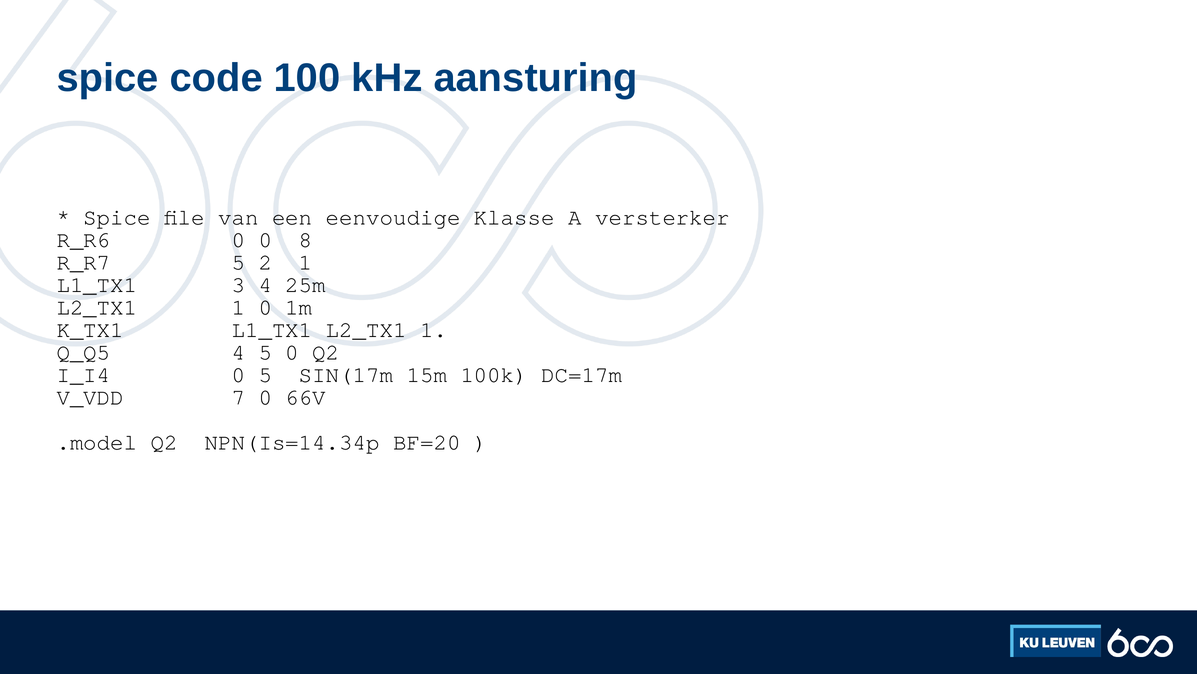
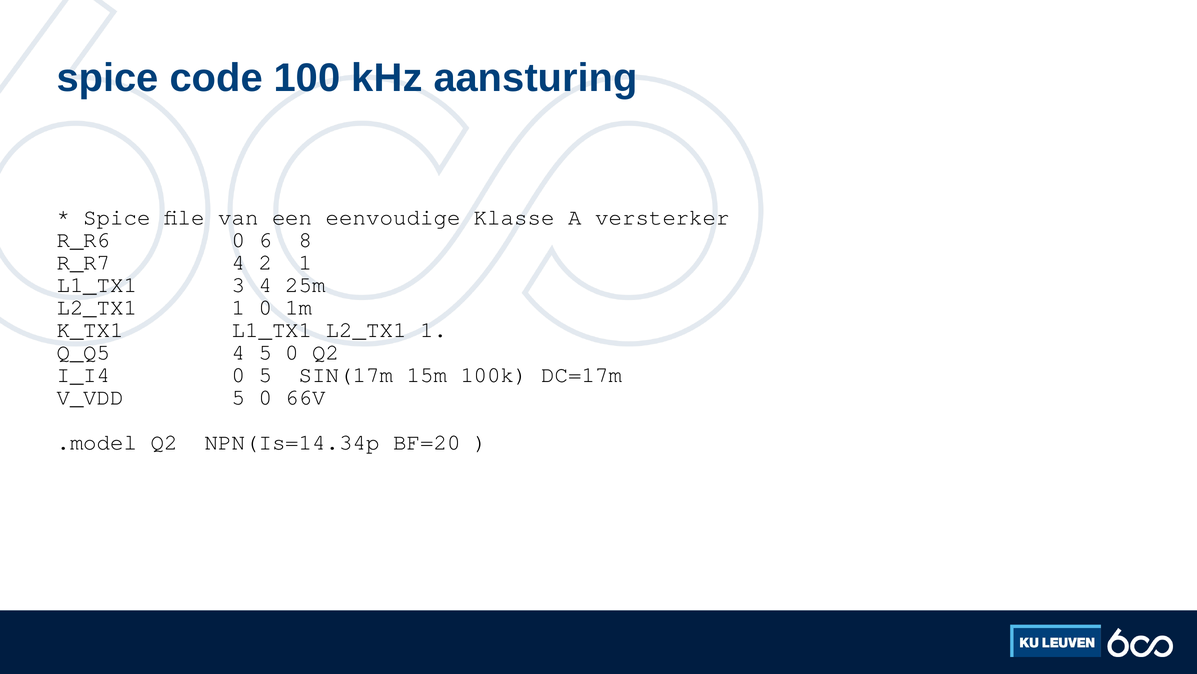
0 0: 0 -> 6
R_R7 5: 5 -> 4
V_VDD 7: 7 -> 5
